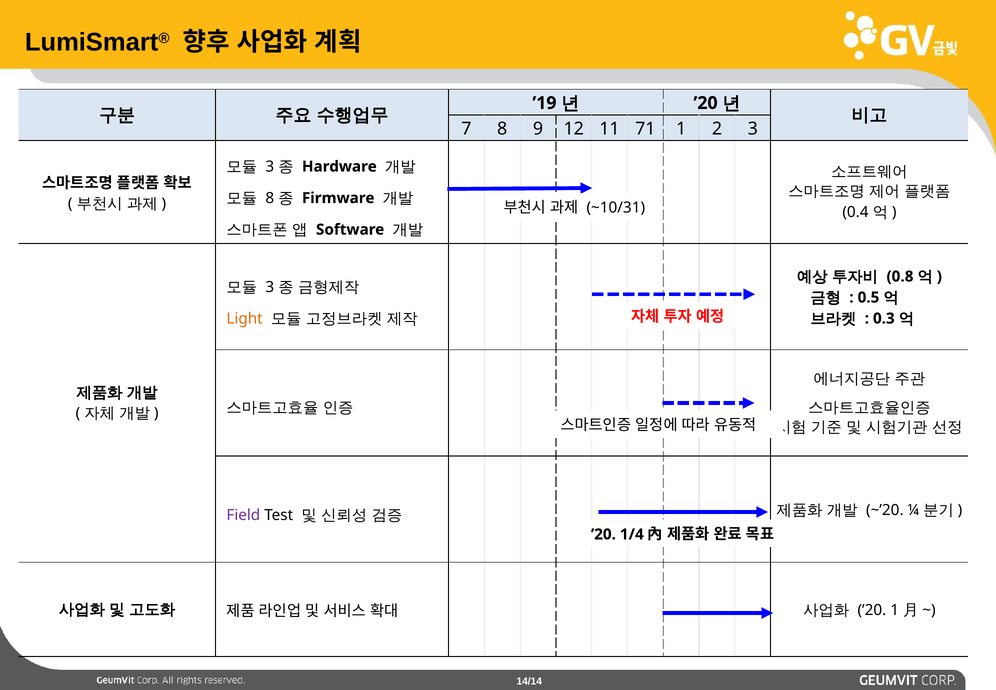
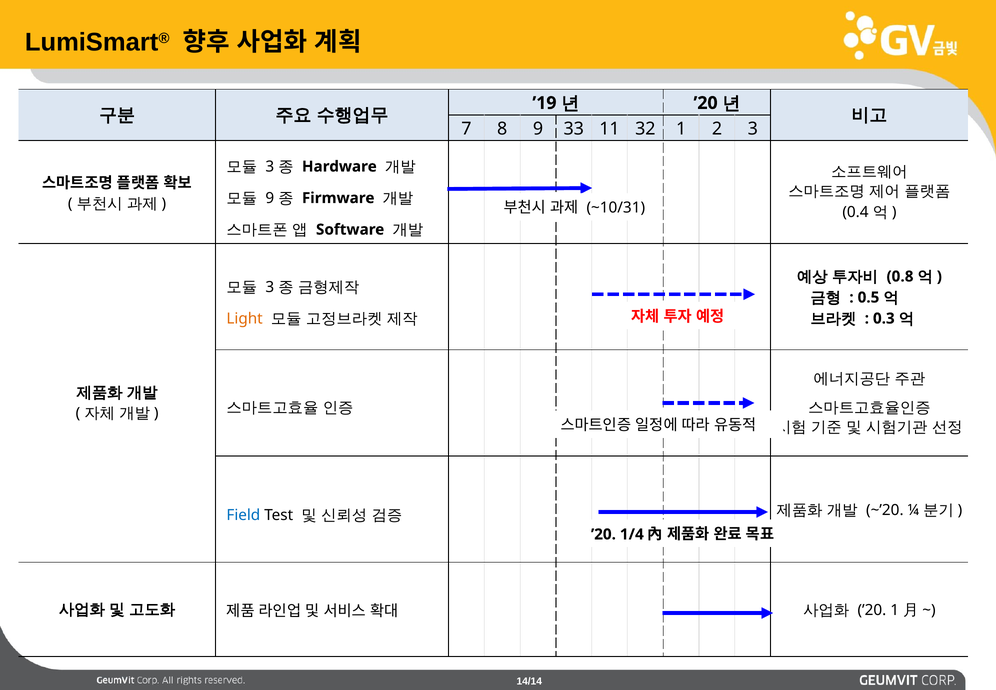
12: 12 -> 33
71: 71 -> 32
8 at (270, 198): 8 -> 9
Field colour: purple -> blue
